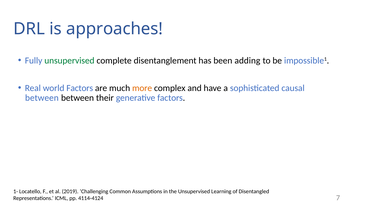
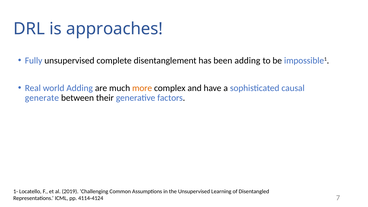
unsupervised at (69, 60) colour: green -> black
world Factors: Factors -> Adding
between at (42, 98): between -> generate
